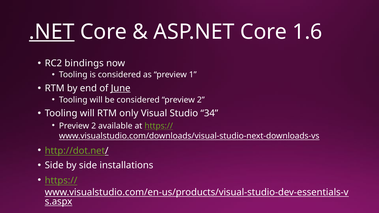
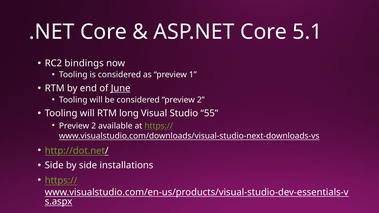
.NET underline: present -> none
1.6: 1.6 -> 5.1
only: only -> long
34: 34 -> 55
